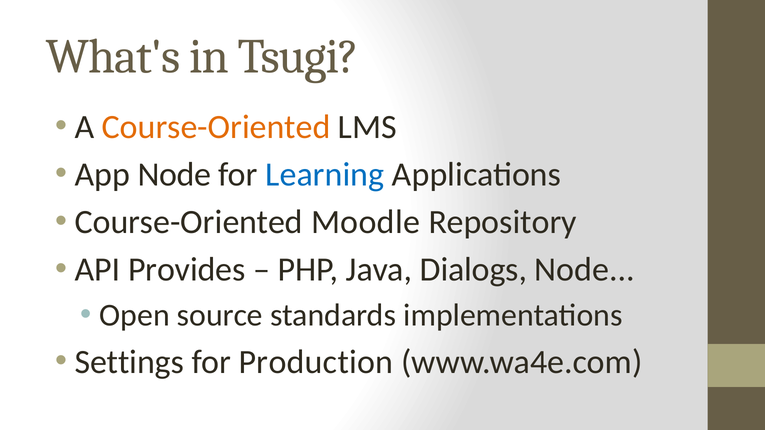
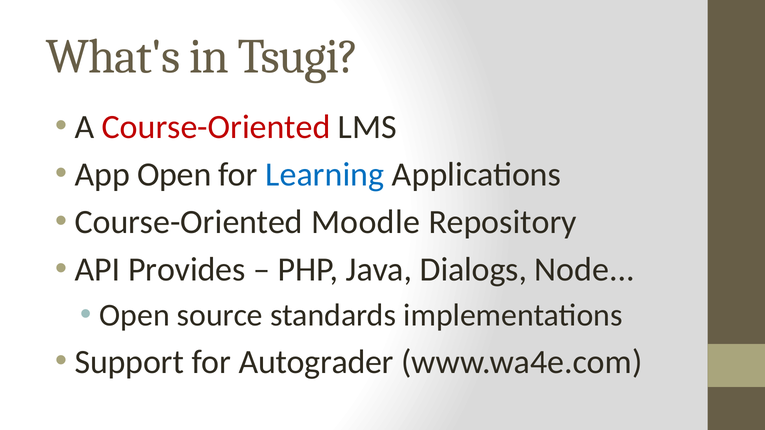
Course-Oriented at (216, 127) colour: orange -> red
App Node: Node -> Open
Settings: Settings -> Support
Production: Production -> Autograder
